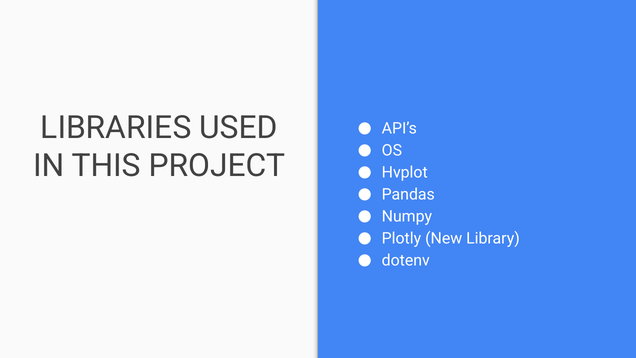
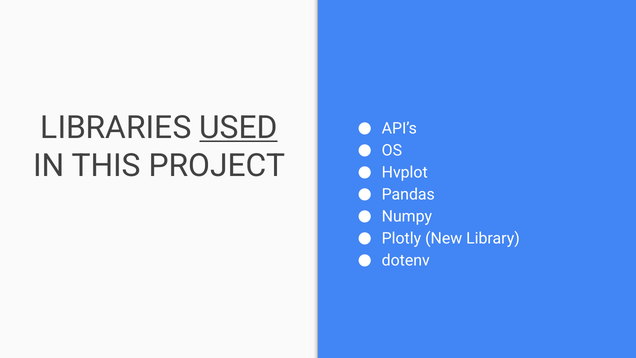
USED underline: none -> present
